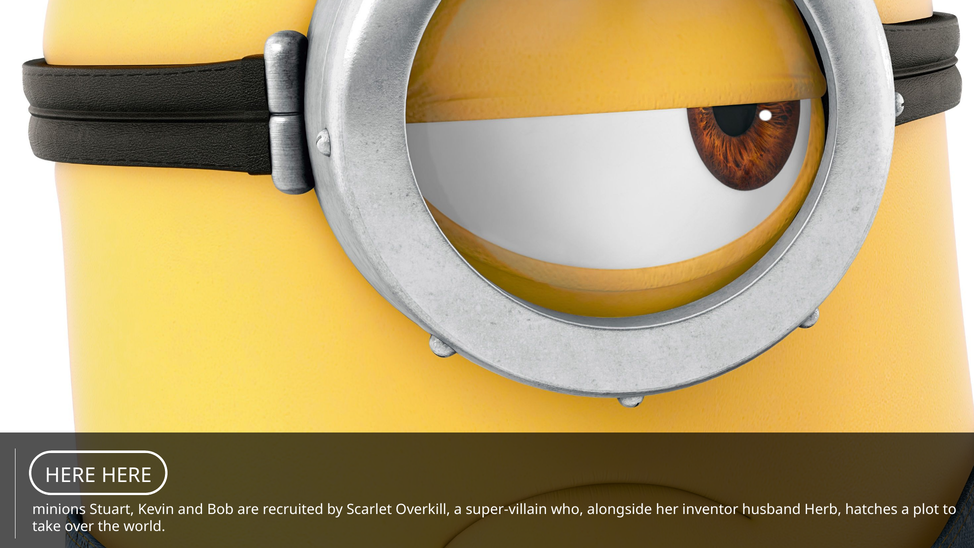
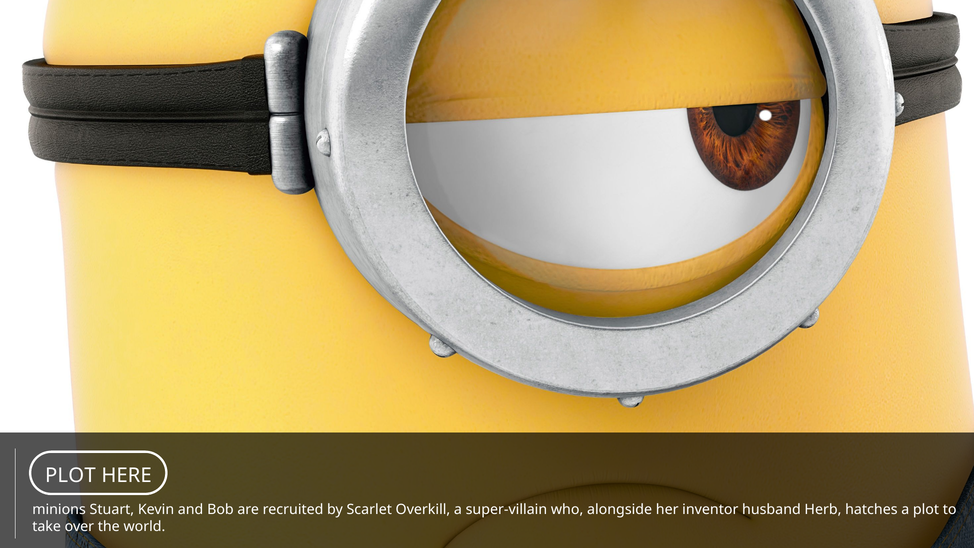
HERE at (70, 475): HERE -> PLOT
